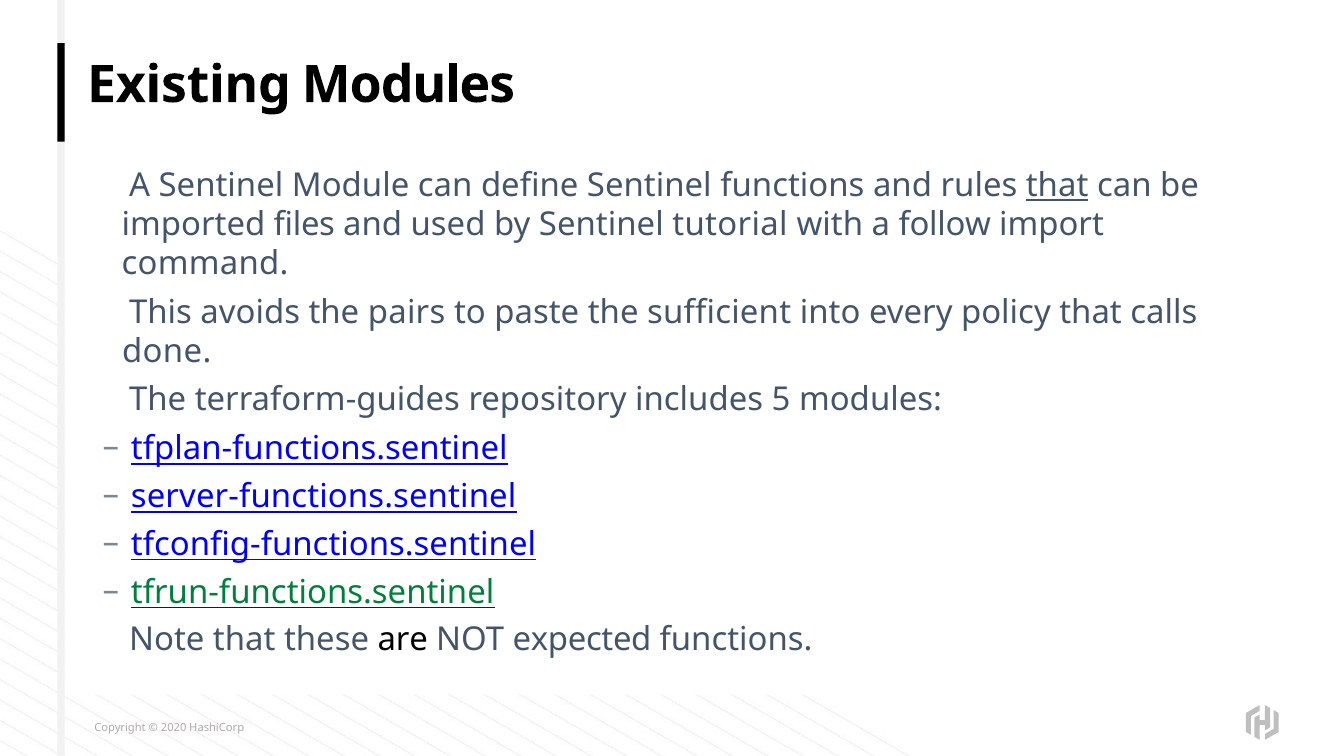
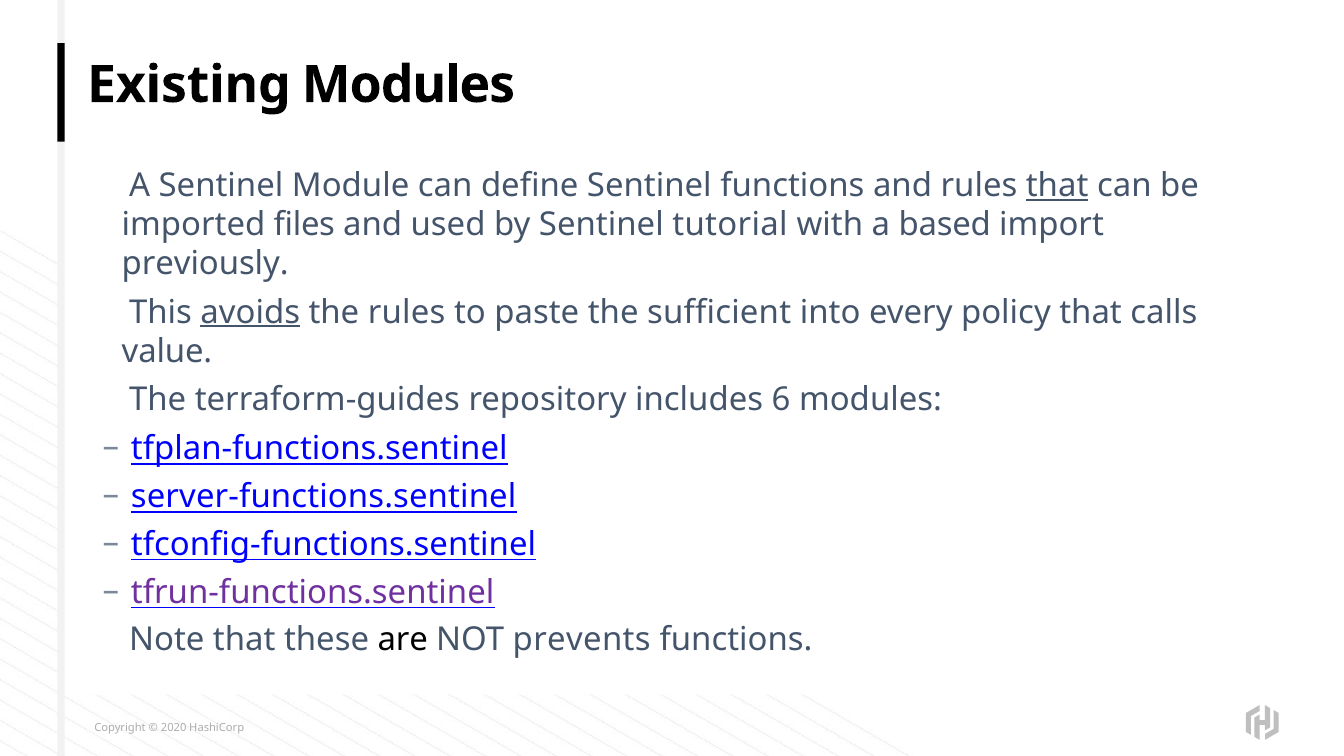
follow: follow -> based
command: command -> previously
avoids underline: none -> present
the pairs: pairs -> rules
done: done -> value
5: 5 -> 6
tfrun-functions.sentinel colour: green -> purple
expected: expected -> prevents
